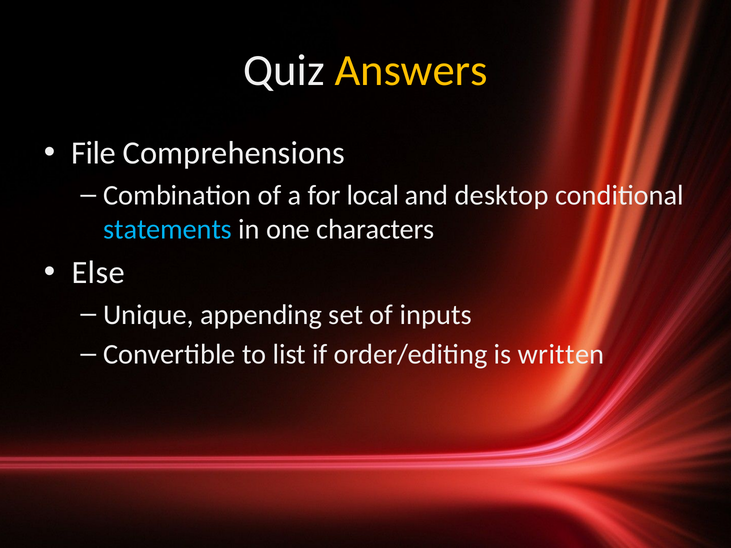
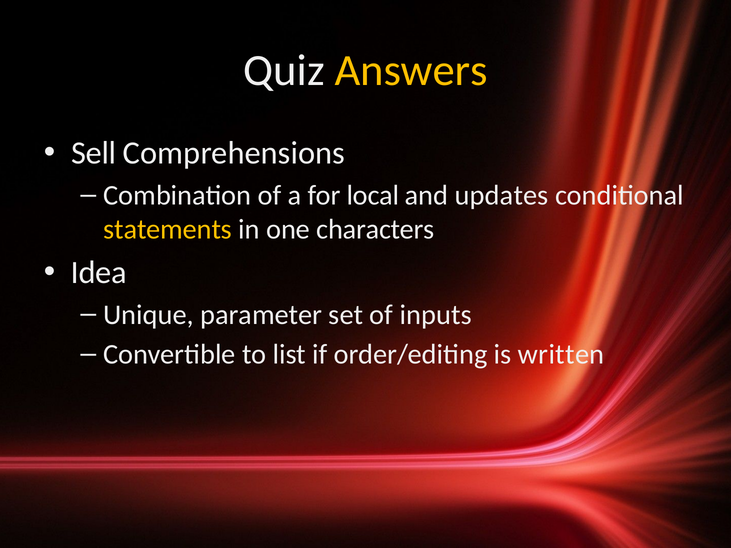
File: File -> Sell
desktop: desktop -> updates
statements colour: light blue -> yellow
Else: Else -> Idea
appending: appending -> parameter
